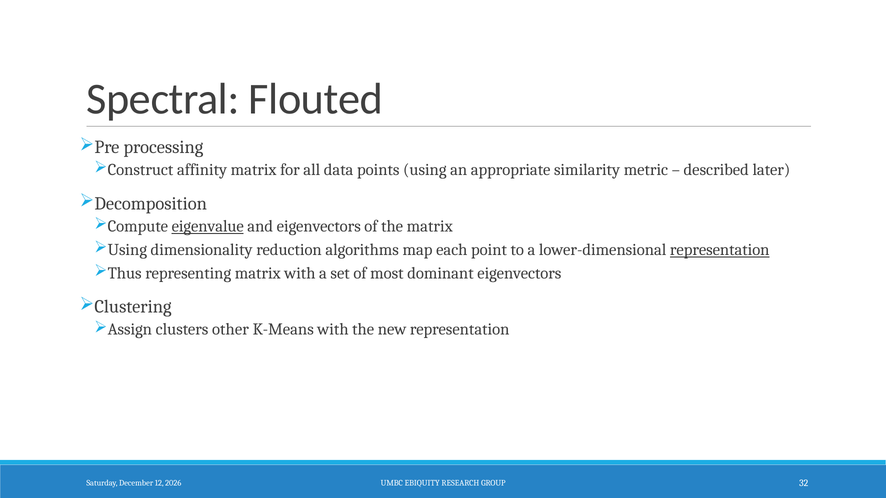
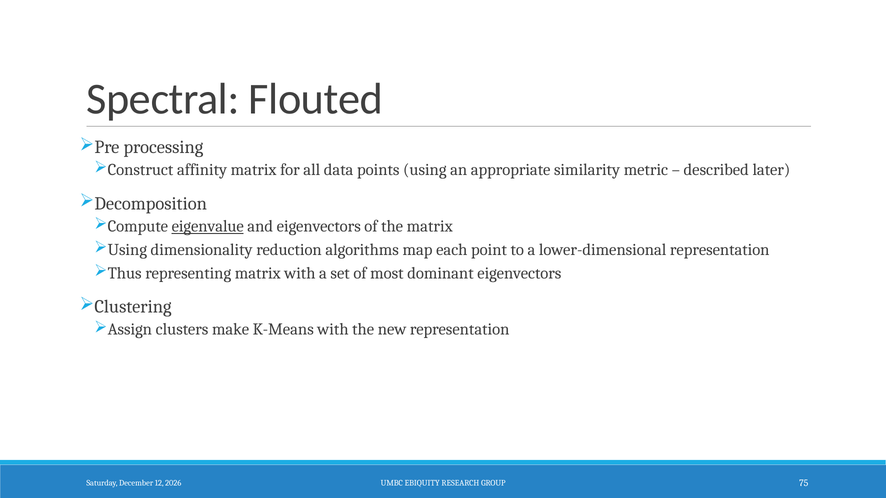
representation at (720, 250) underline: present -> none
other: other -> make
32: 32 -> 75
